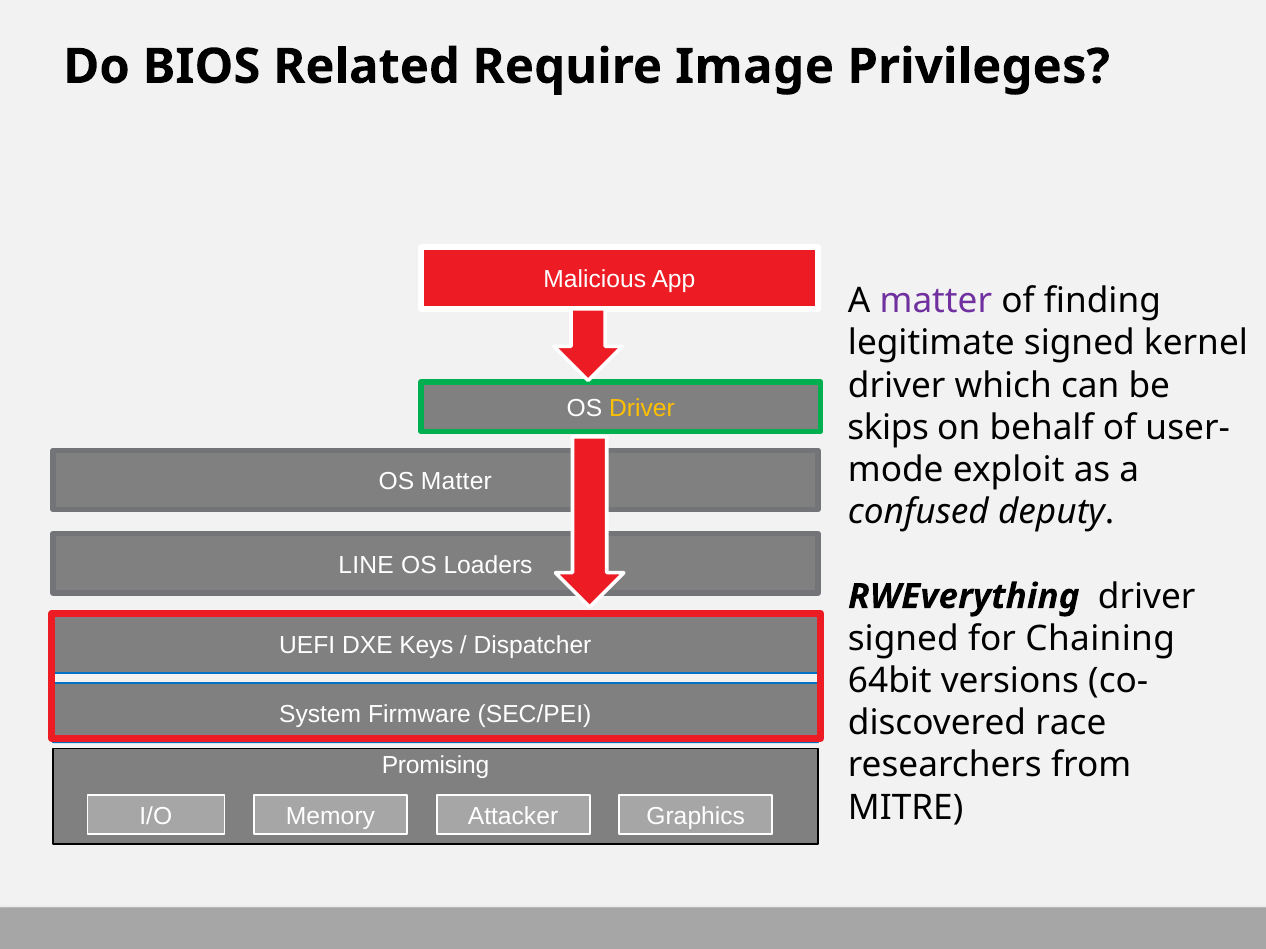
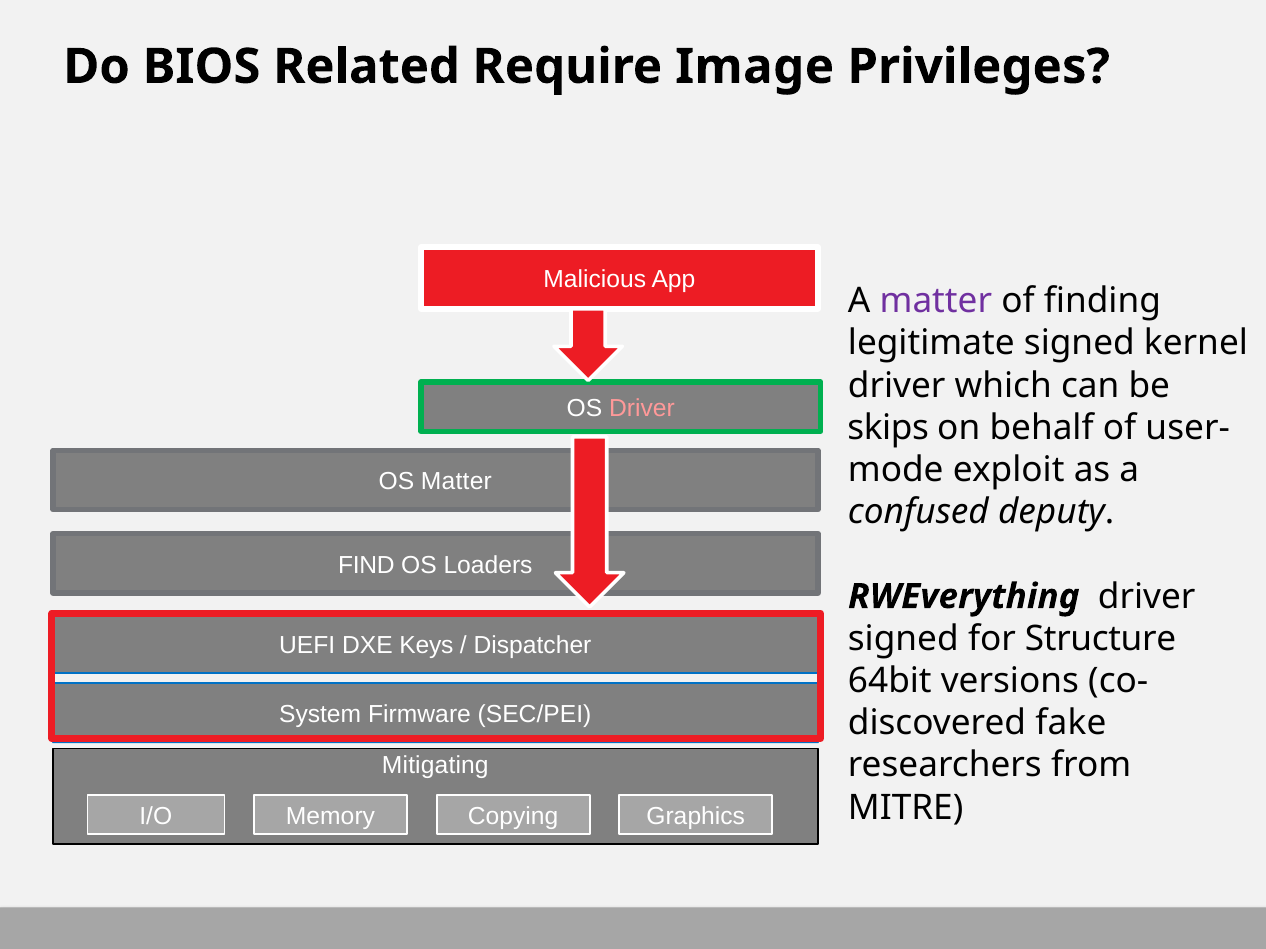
Driver at (642, 409) colour: yellow -> pink
LINE: LINE -> FIND
Chaining: Chaining -> Structure
race: race -> fake
Promising: Promising -> Mitigating
Attacker: Attacker -> Copying
